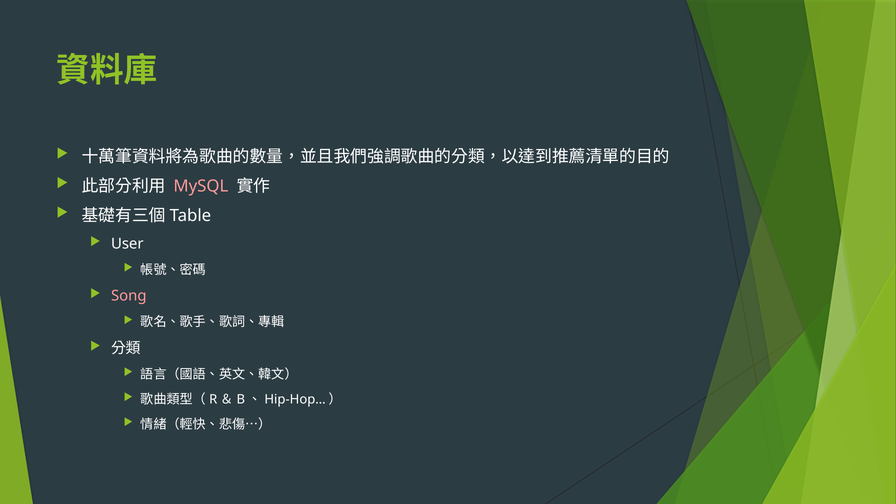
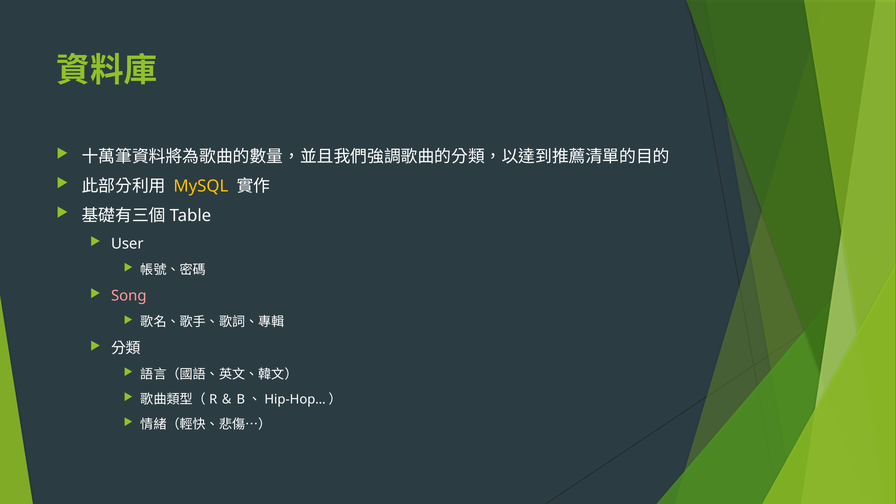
MySQL colour: pink -> yellow
